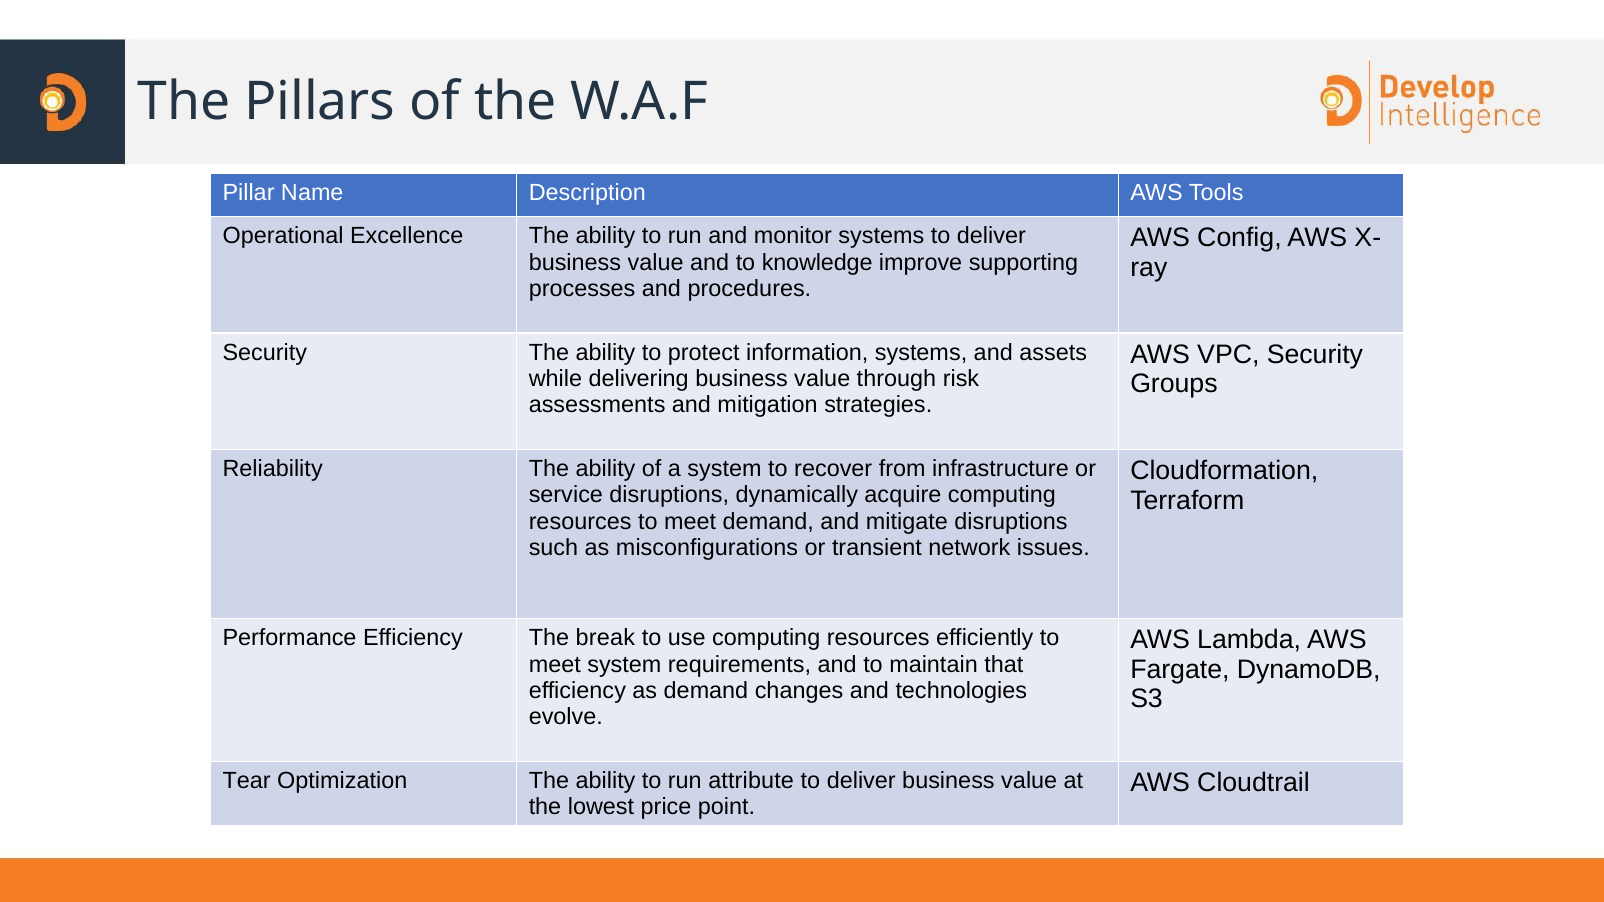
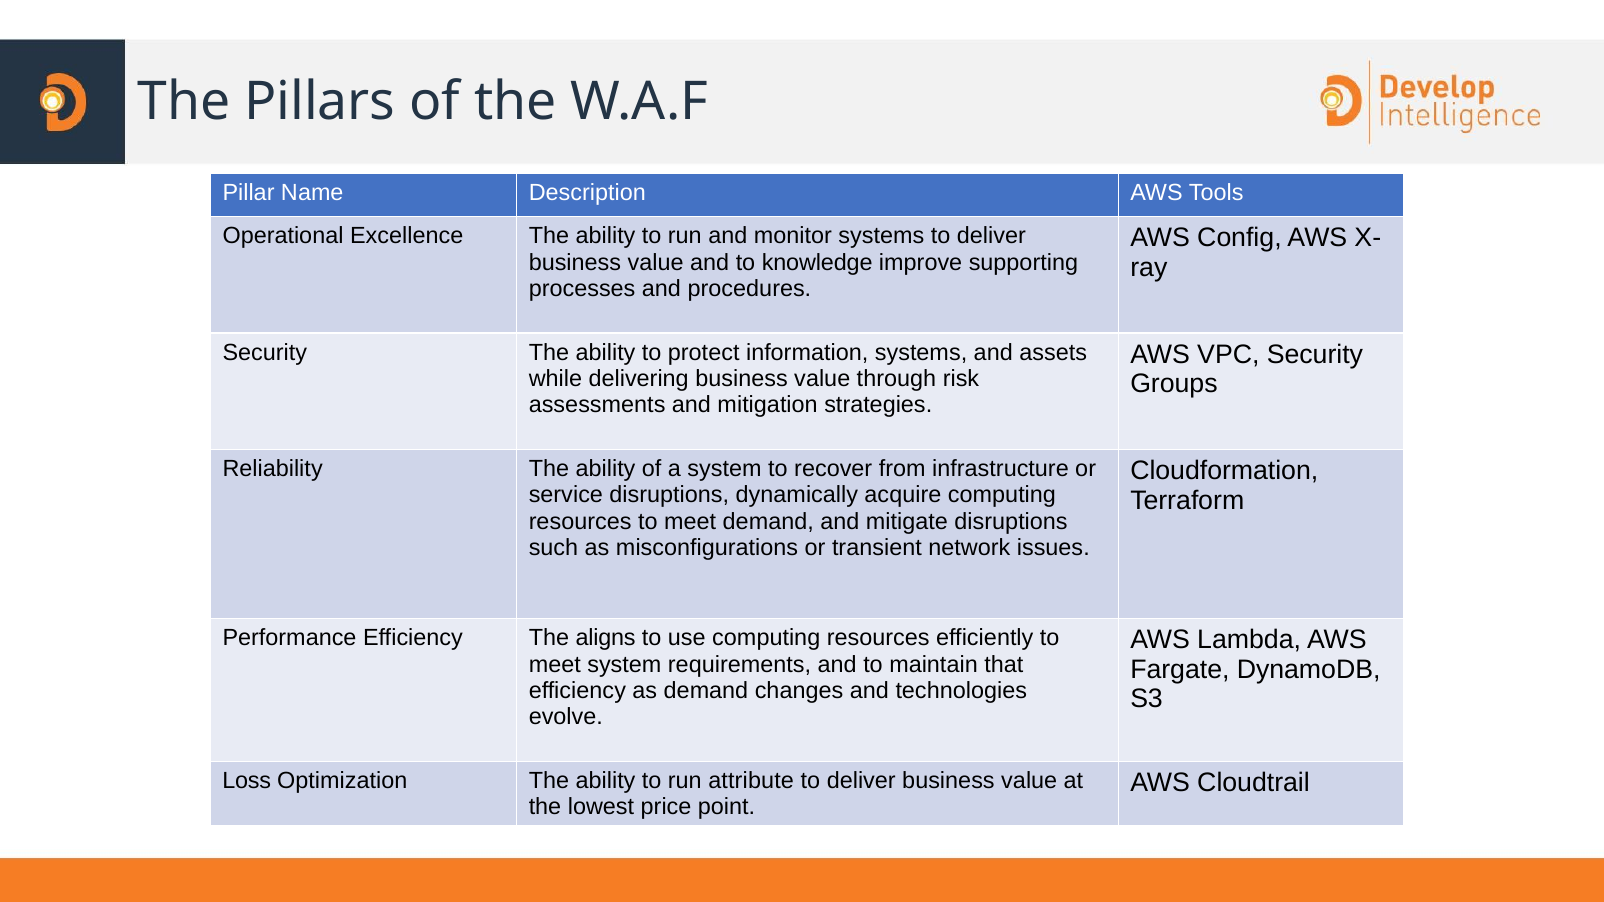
break: break -> aligns
Tear: Tear -> Loss
